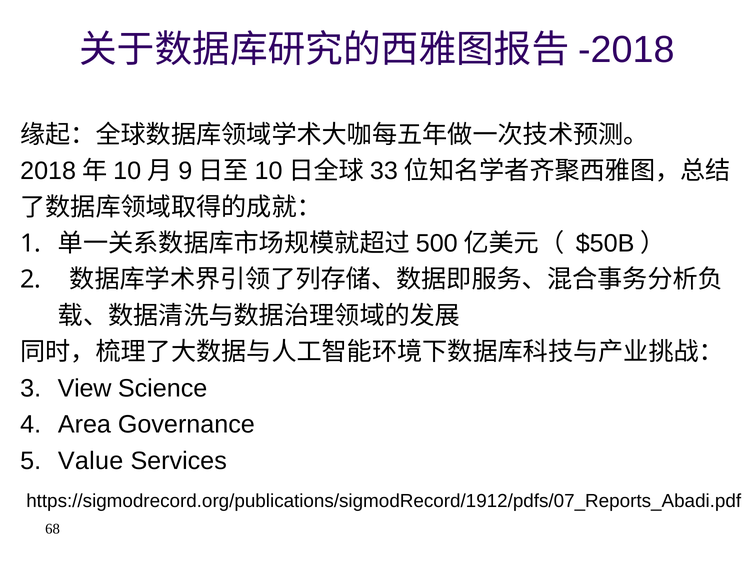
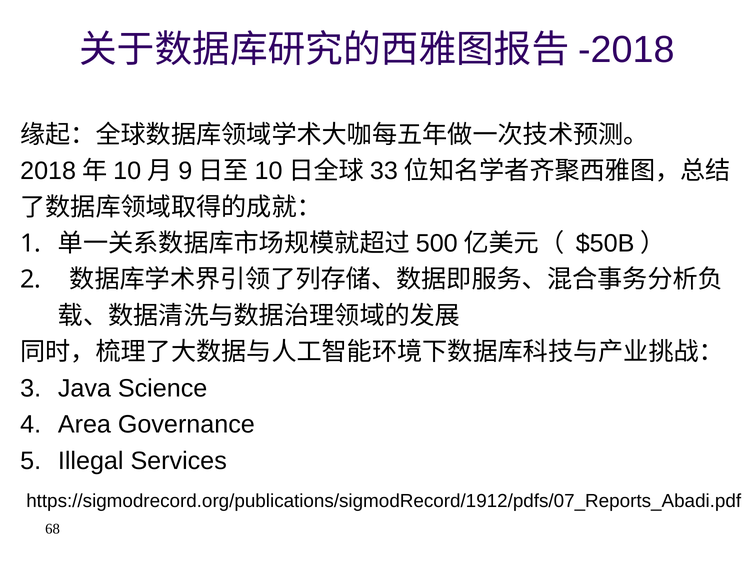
View: View -> Java
Value: Value -> Illegal
